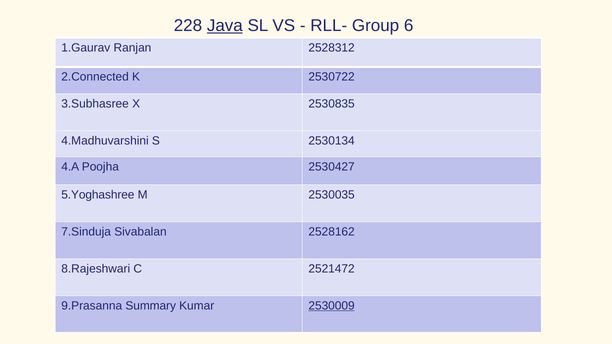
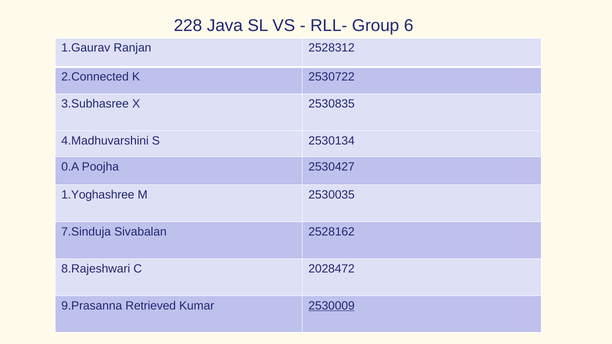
Java underline: present -> none
4.A: 4.A -> 0.A
5.Yoghashree: 5.Yoghashree -> 1.Yoghashree
2521472: 2521472 -> 2028472
Summary: Summary -> Retrieved
